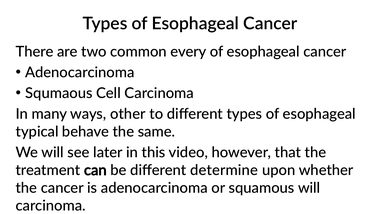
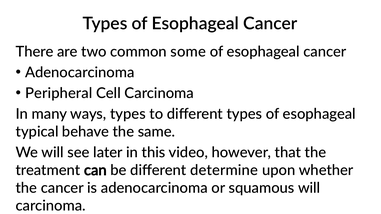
every: every -> some
Squmaous: Squmaous -> Peripheral
ways other: other -> types
